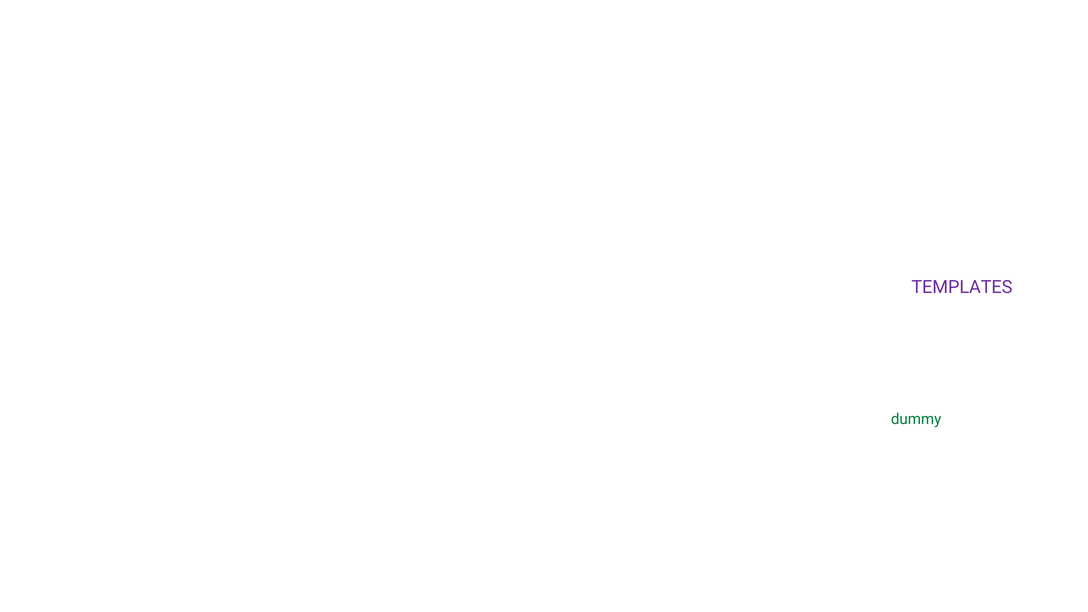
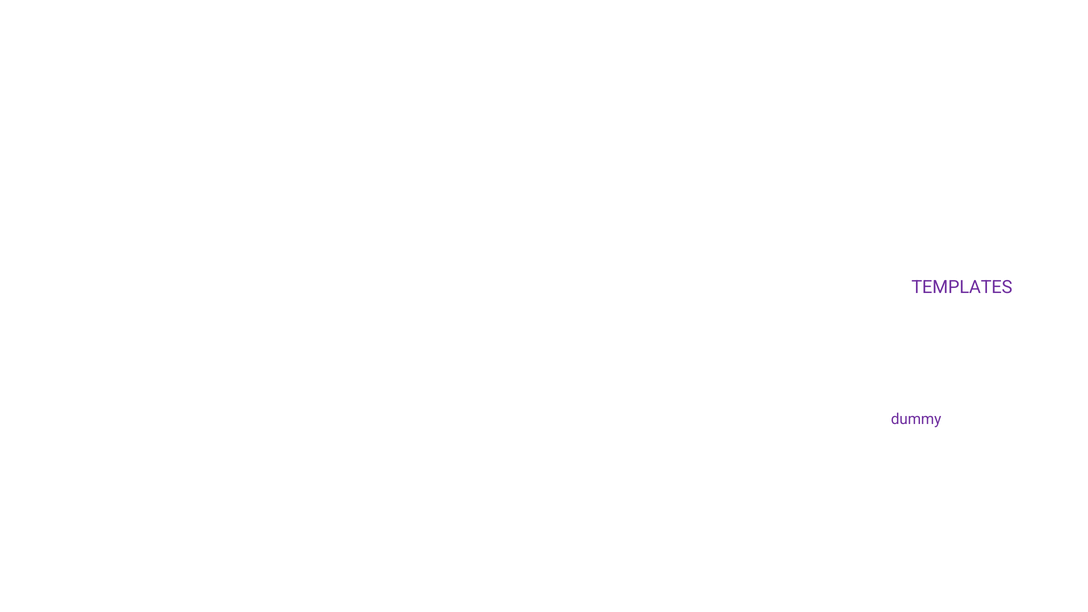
dummy at (916, 419) colour: green -> purple
